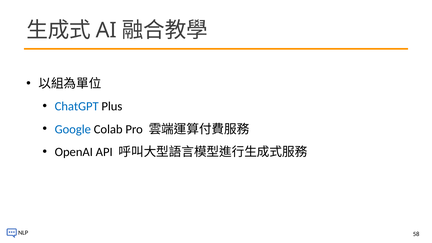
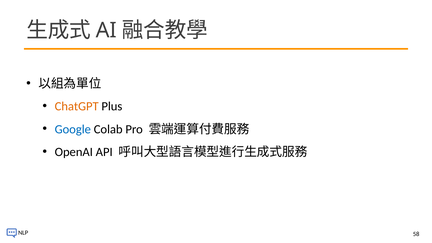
ChatGPT colour: blue -> orange
